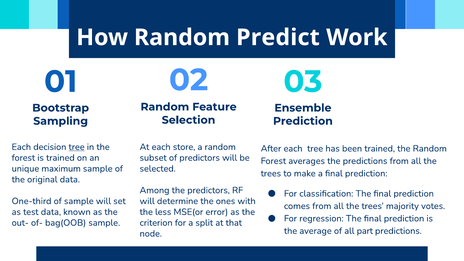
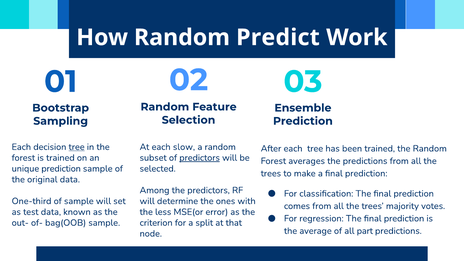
store: store -> slow
predictors at (200, 158) underline: none -> present
unique maximum: maximum -> prediction
